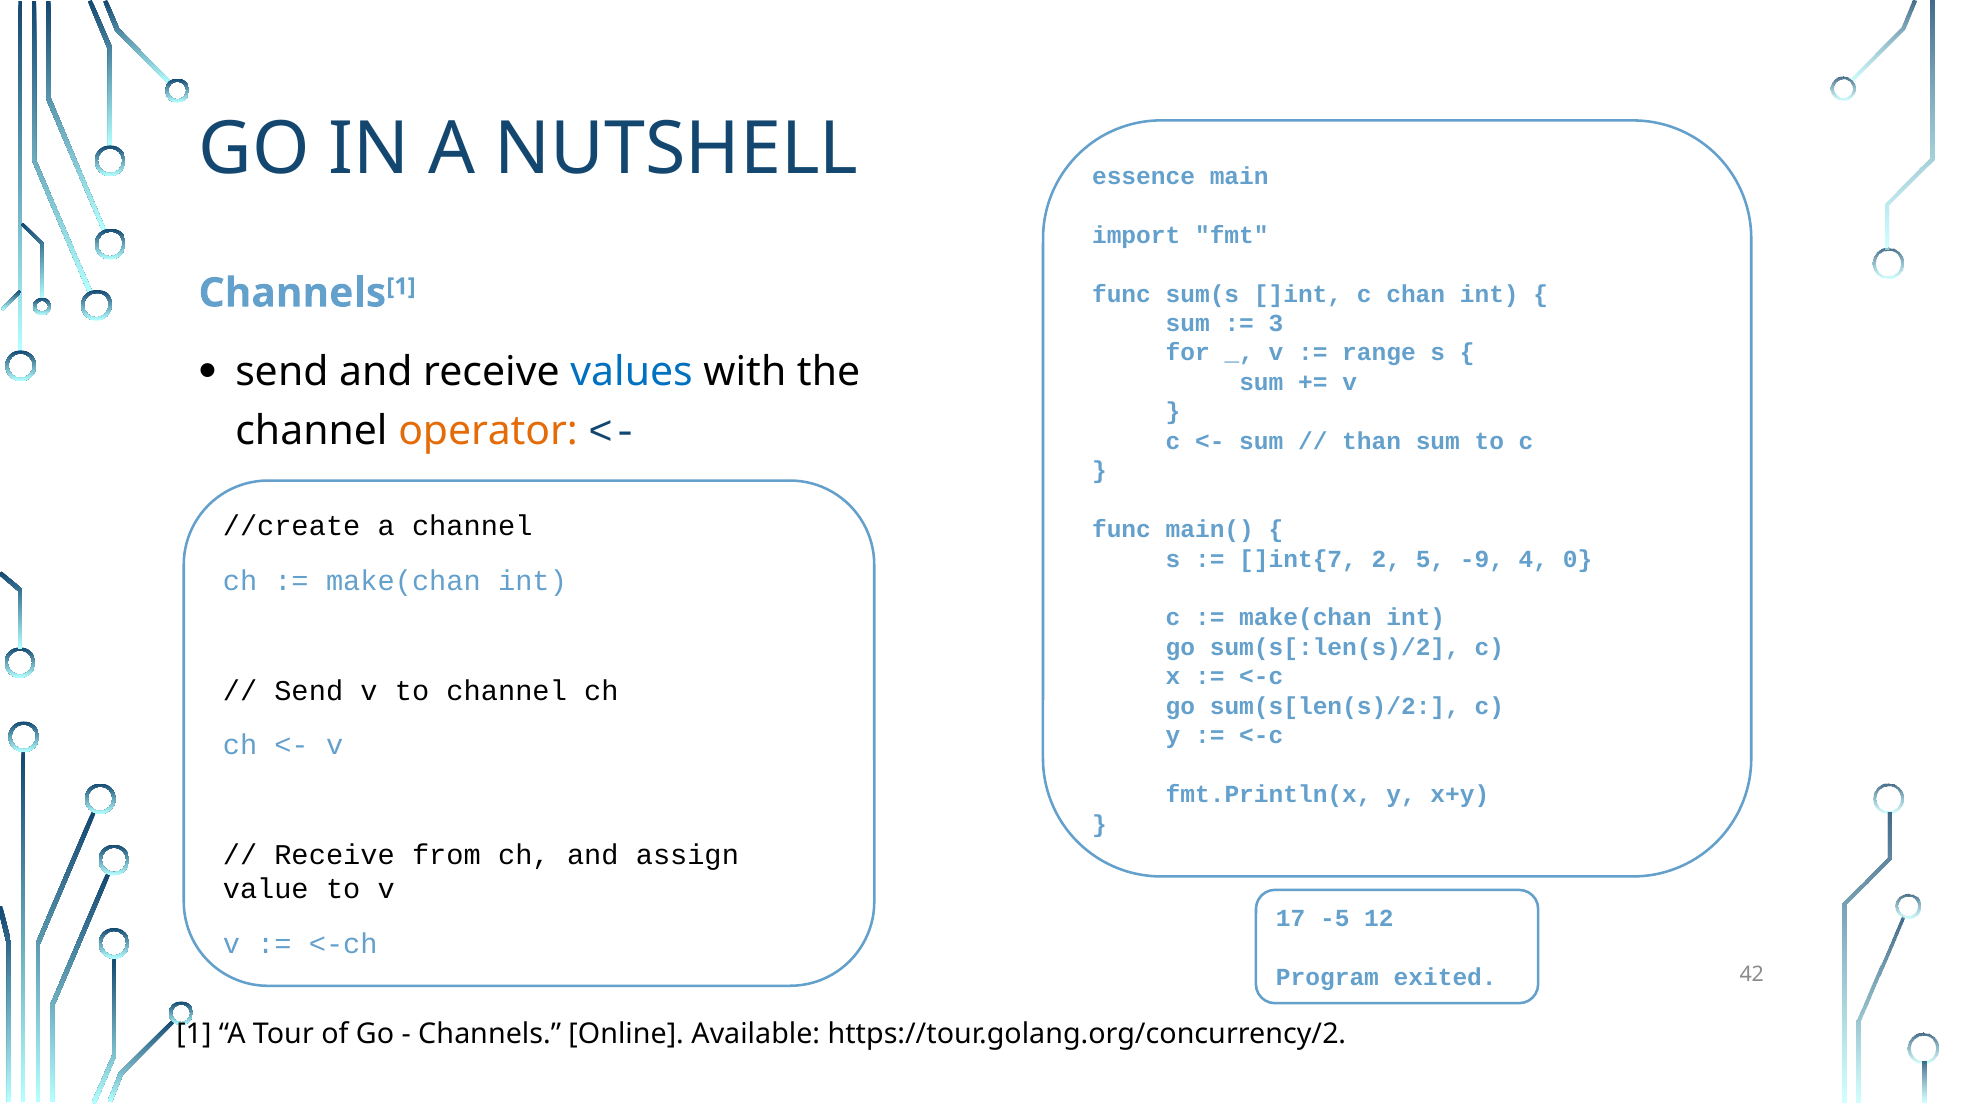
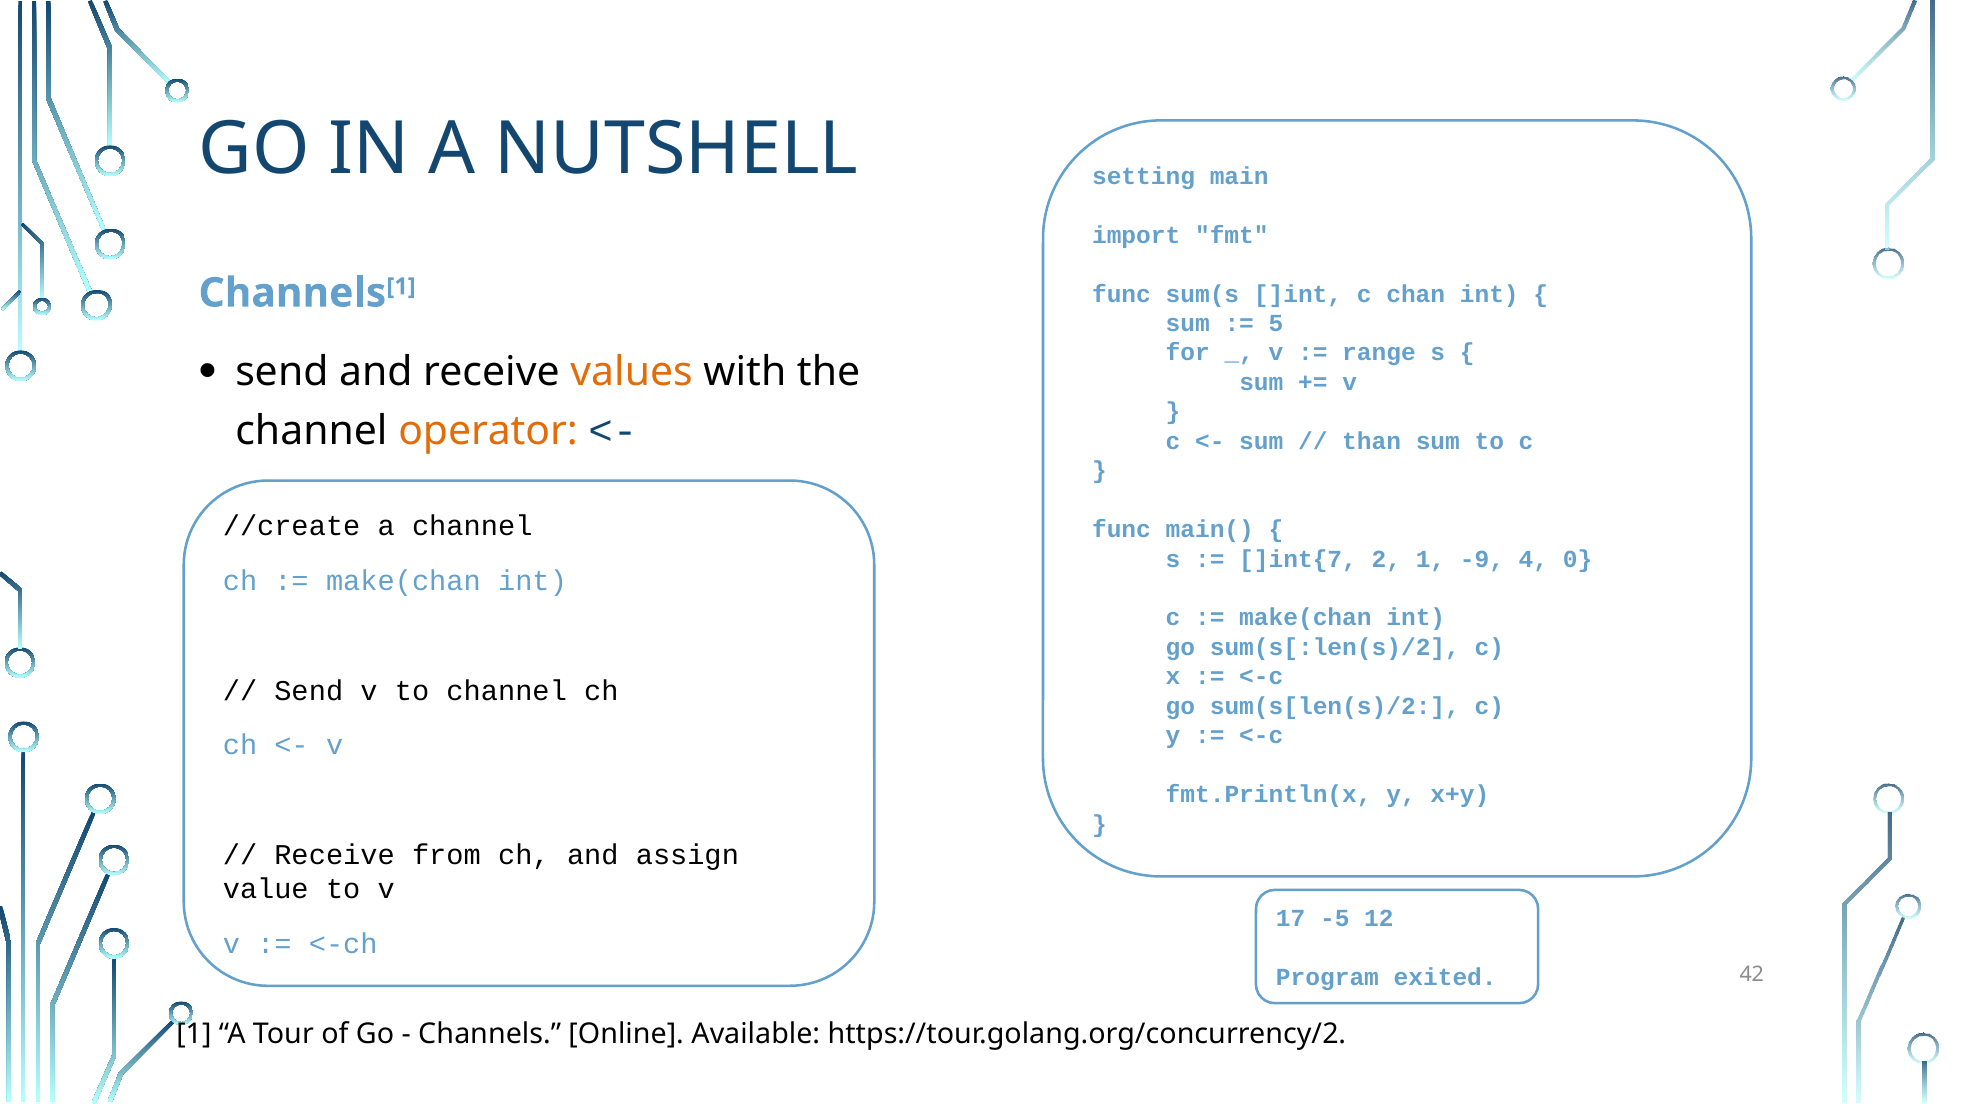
essence: essence -> setting
3: 3 -> 5
values colour: blue -> orange
2 5: 5 -> 1
